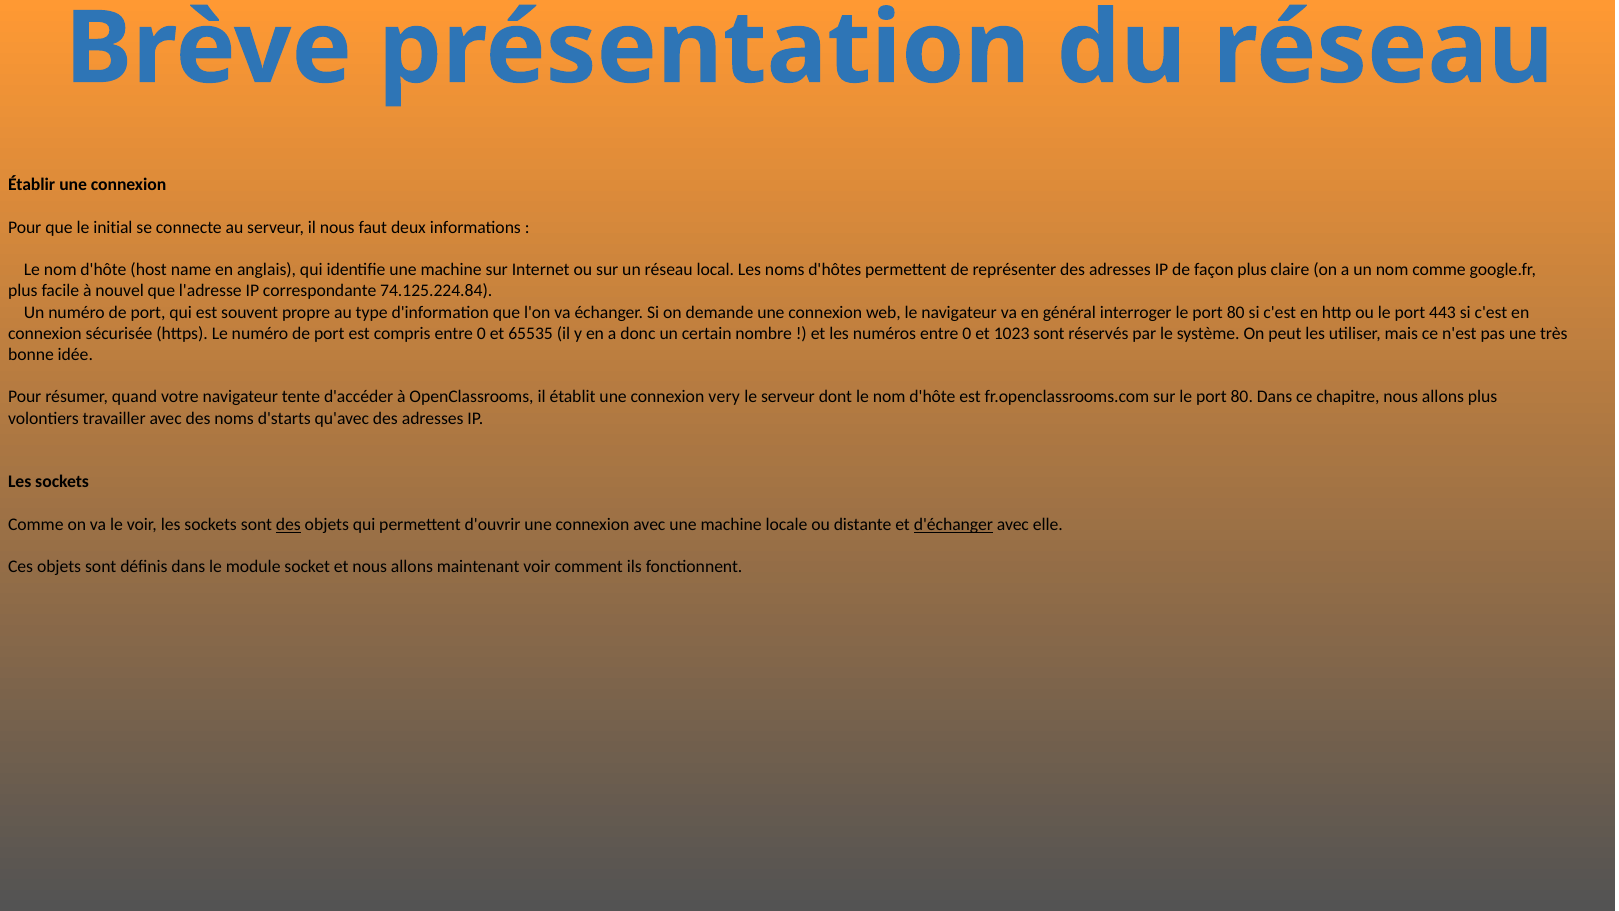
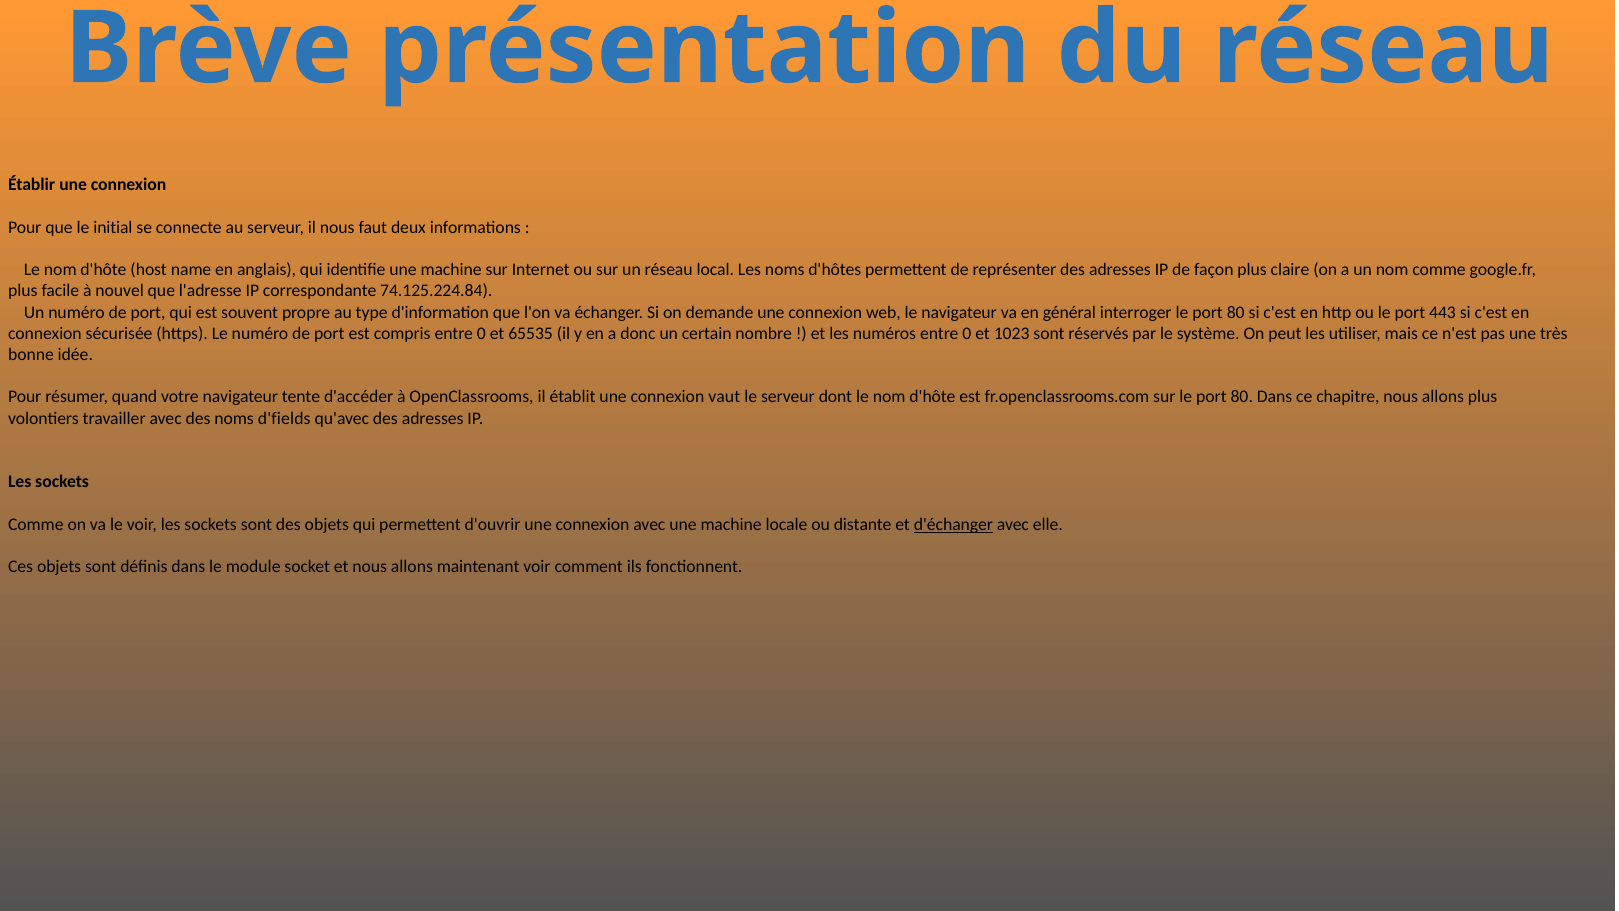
very: very -> vaut
d'starts: d'starts -> d'fields
des at (288, 524) underline: present -> none
